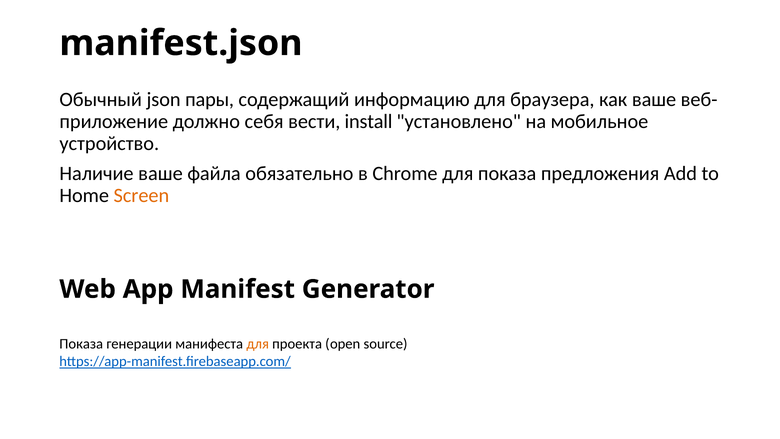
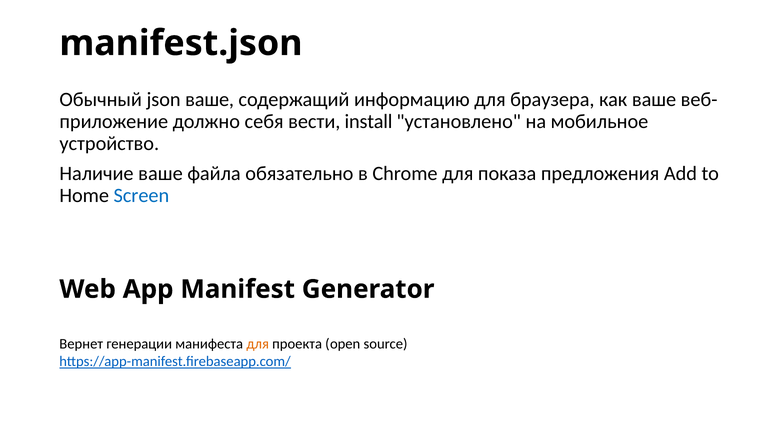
json пары: пары -> ваше
Screen colour: orange -> blue
Показа at (81, 344): Показа -> Вернет
